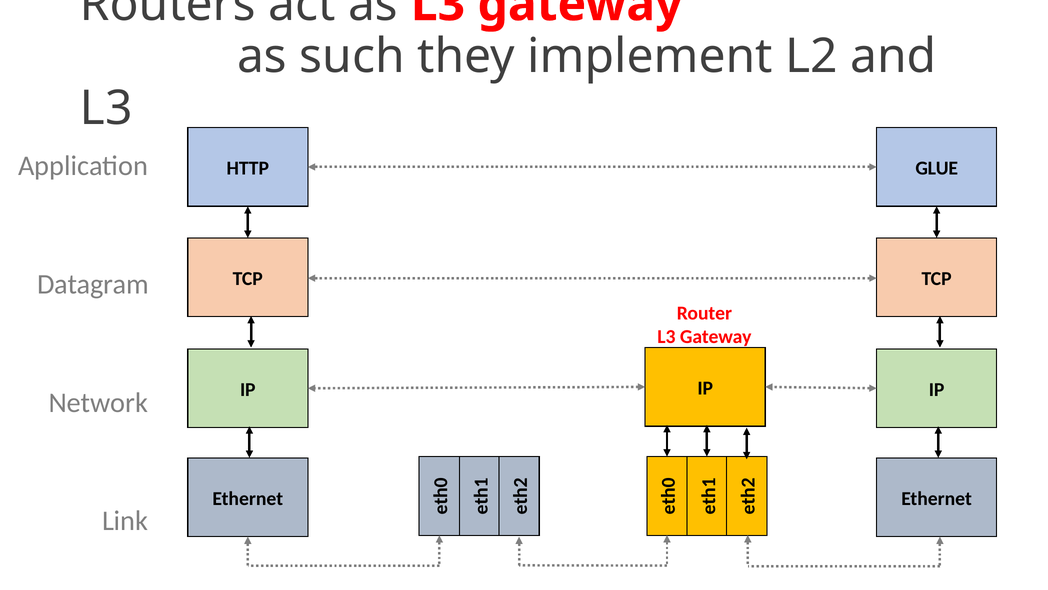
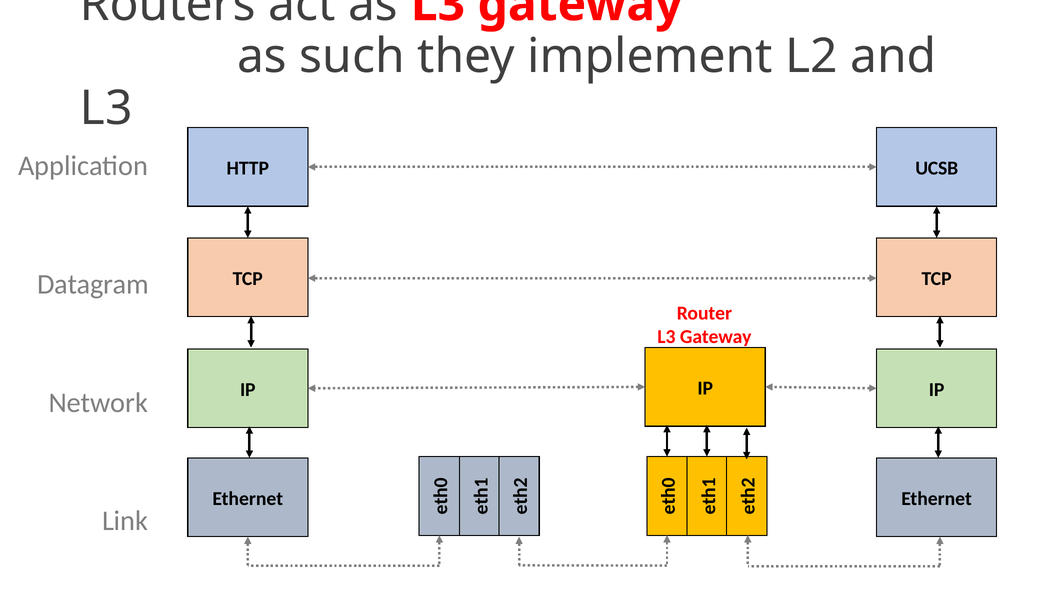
GLUE: GLUE -> UCSB
